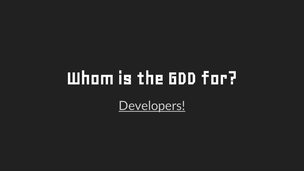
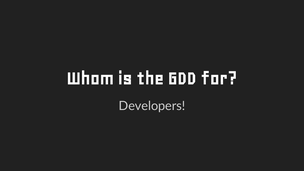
Developers underline: present -> none
